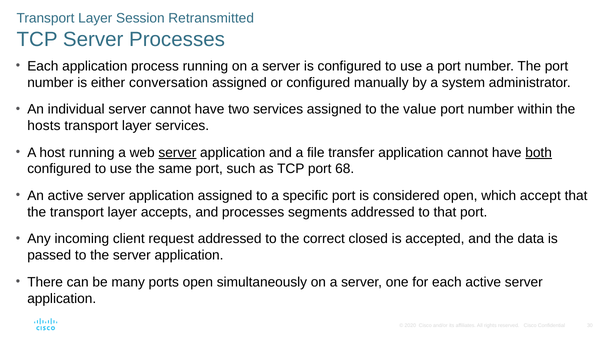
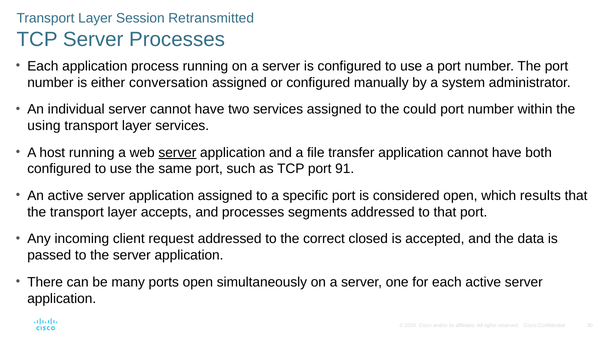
value: value -> could
hosts: hosts -> using
both underline: present -> none
68: 68 -> 91
accept: accept -> results
